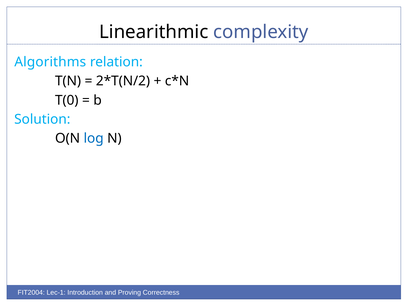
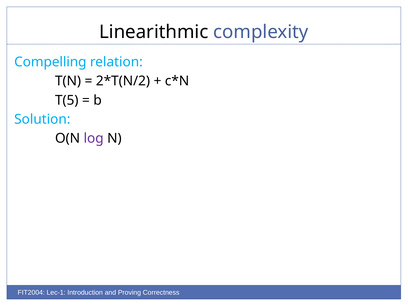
Algorithms: Algorithms -> Compelling
T(0: T(0 -> T(5
log colour: blue -> purple
